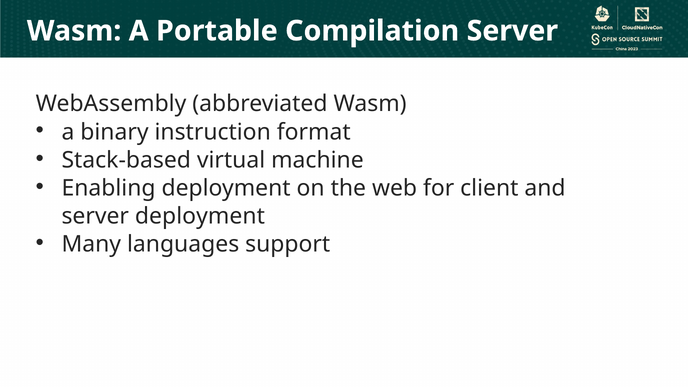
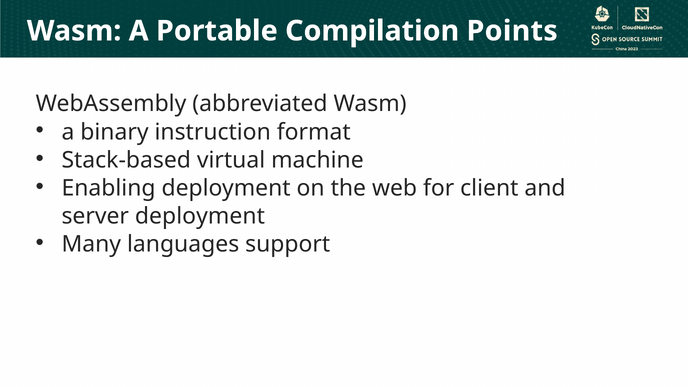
Compilation Server: Server -> Points
